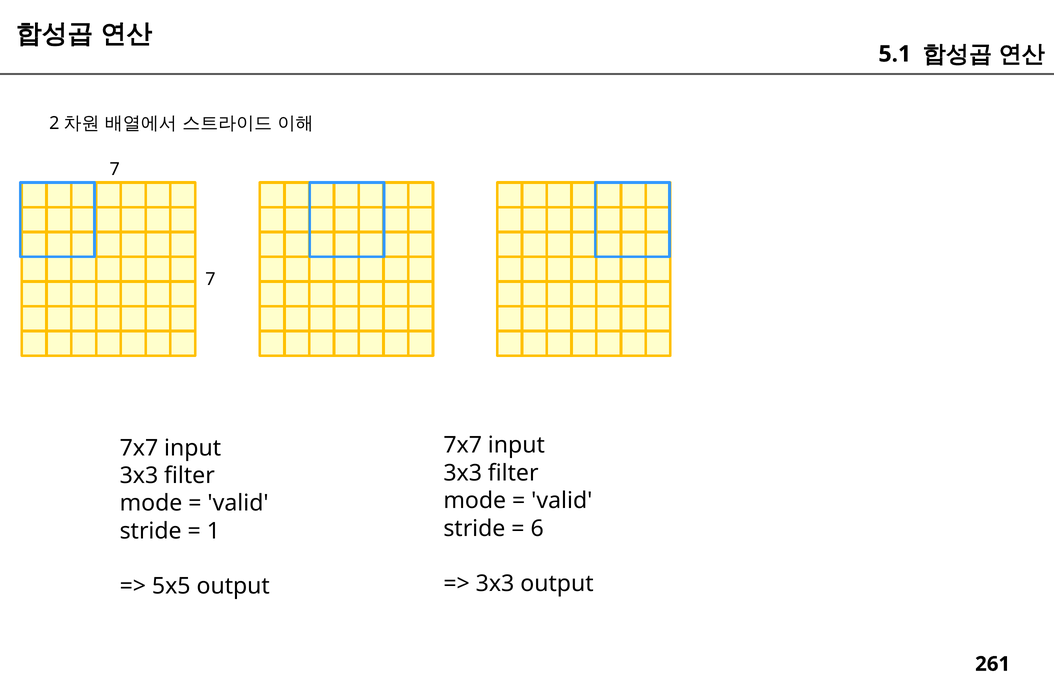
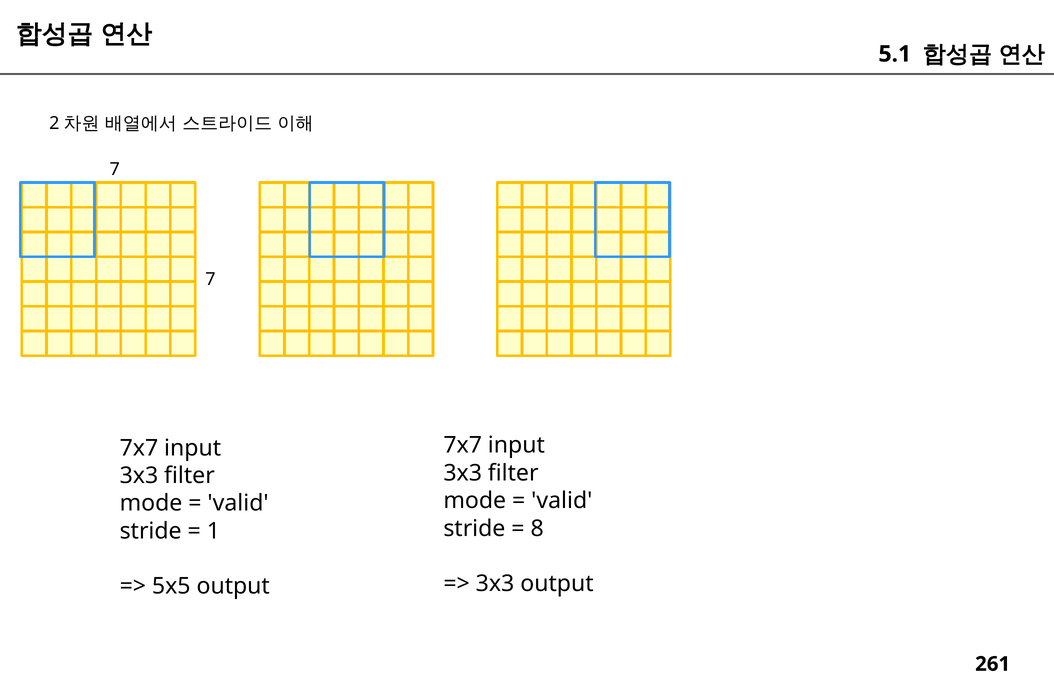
6: 6 -> 8
